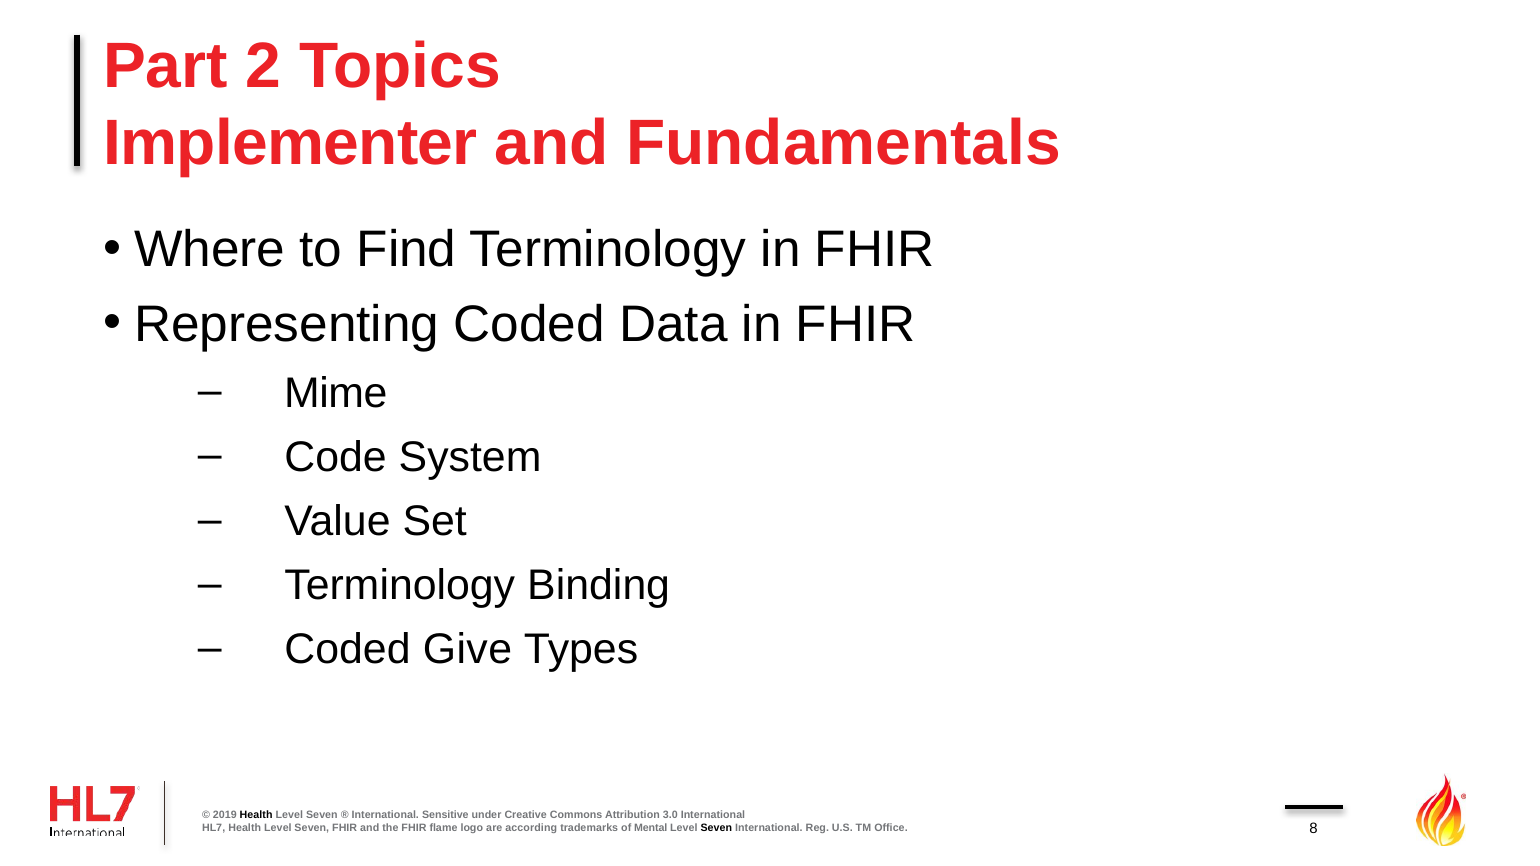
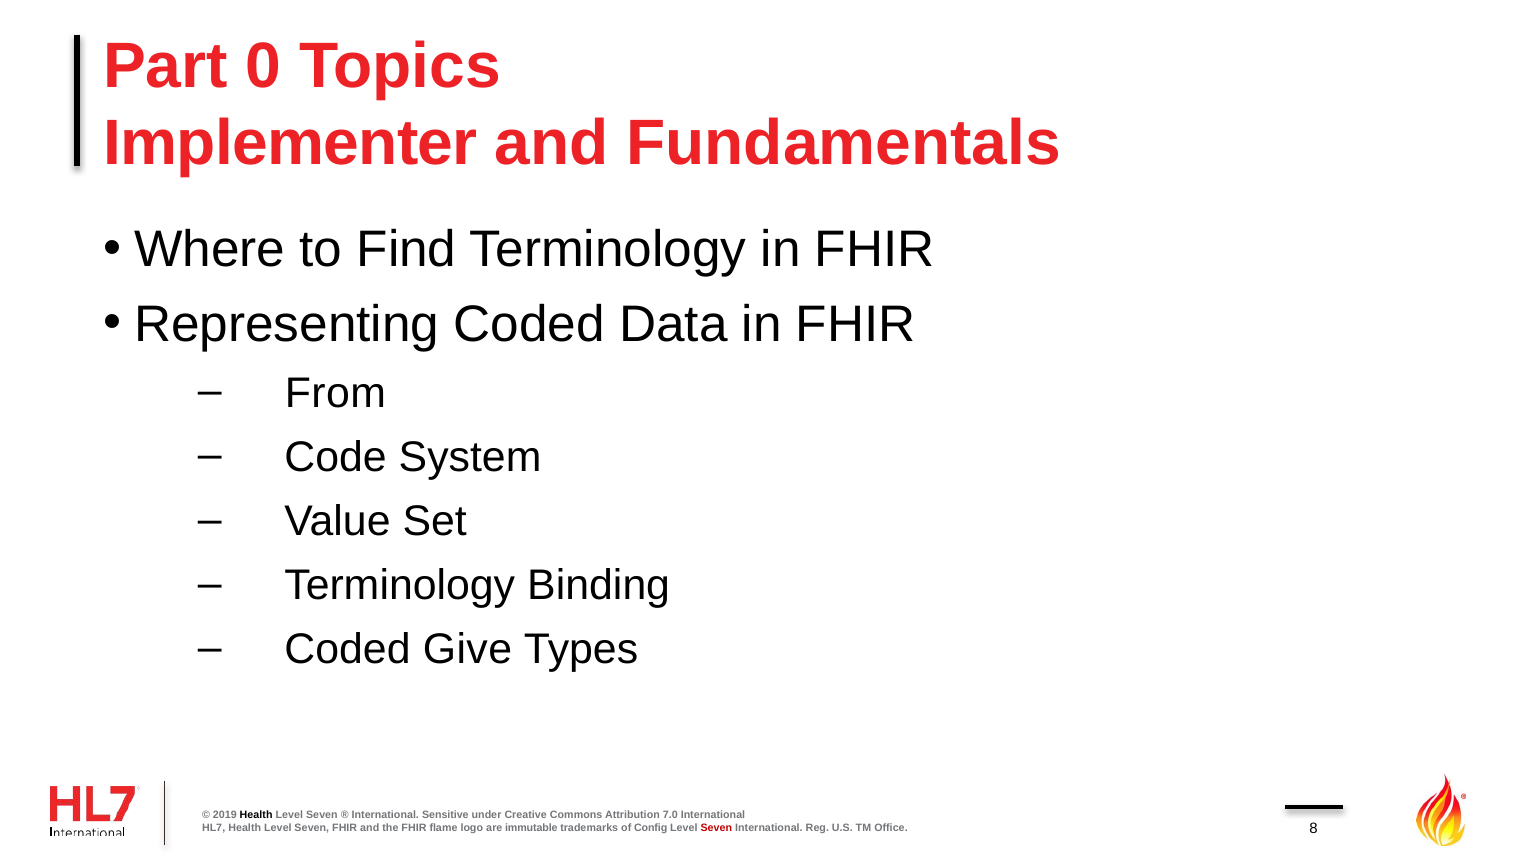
2: 2 -> 0
Mime: Mime -> From
3.0: 3.0 -> 7.0
according: according -> immutable
Mental: Mental -> Config
Seven at (716, 828) colour: black -> red
